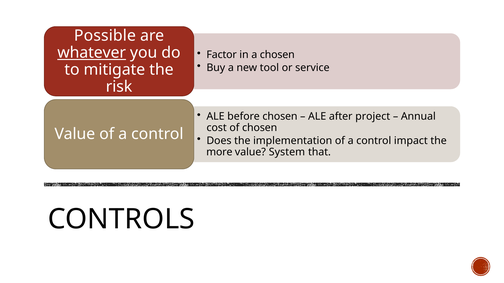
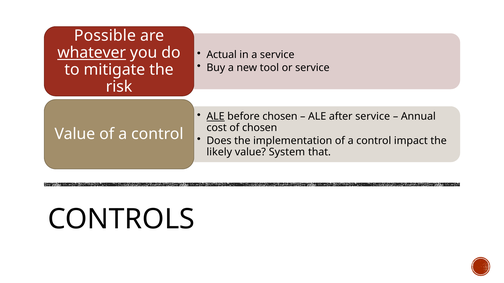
Factor: Factor -> Actual
a chosen: chosen -> service
ALE at (216, 117) underline: none -> present
after project: project -> service
more: more -> likely
